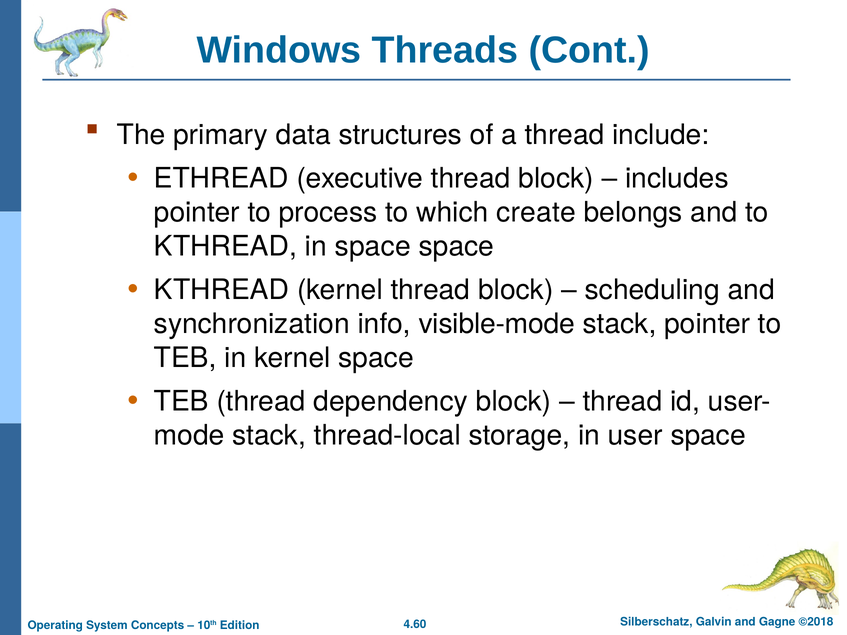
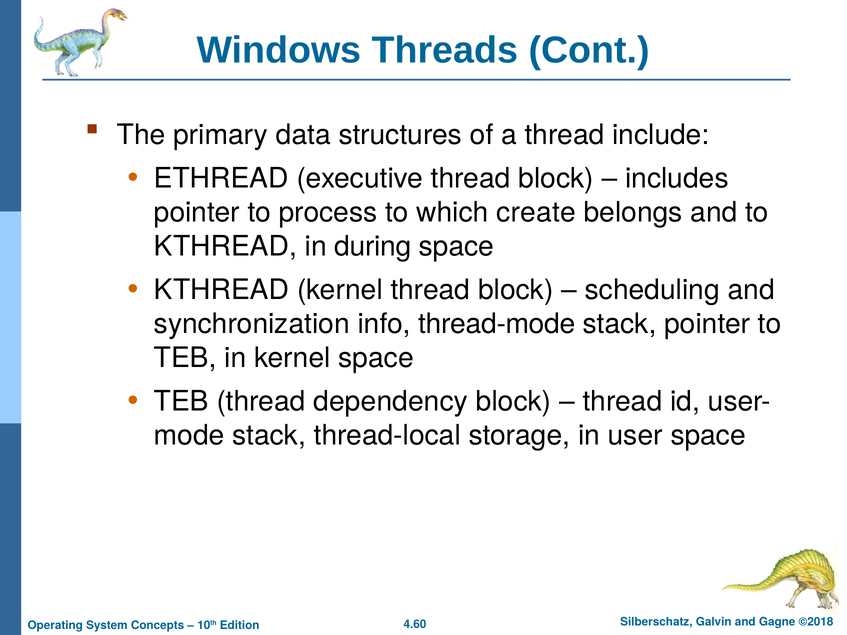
in space: space -> during
visible-mode: visible-mode -> thread-mode
